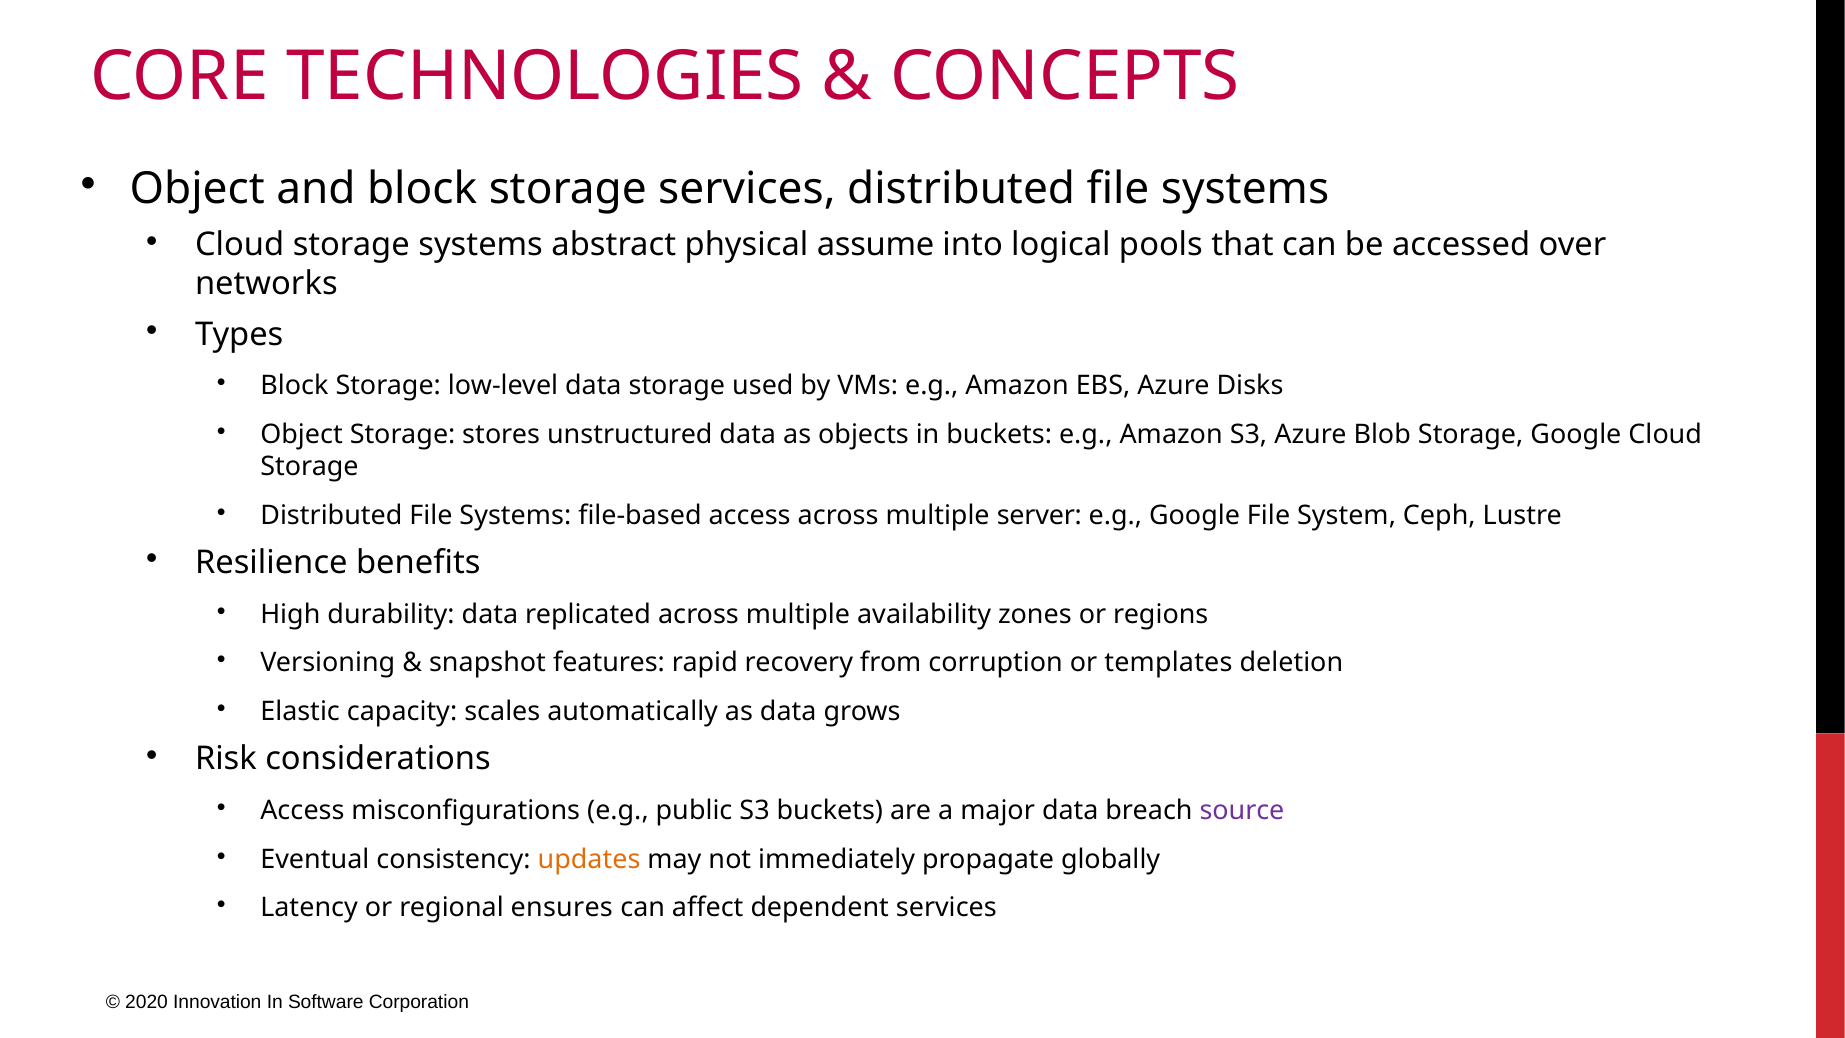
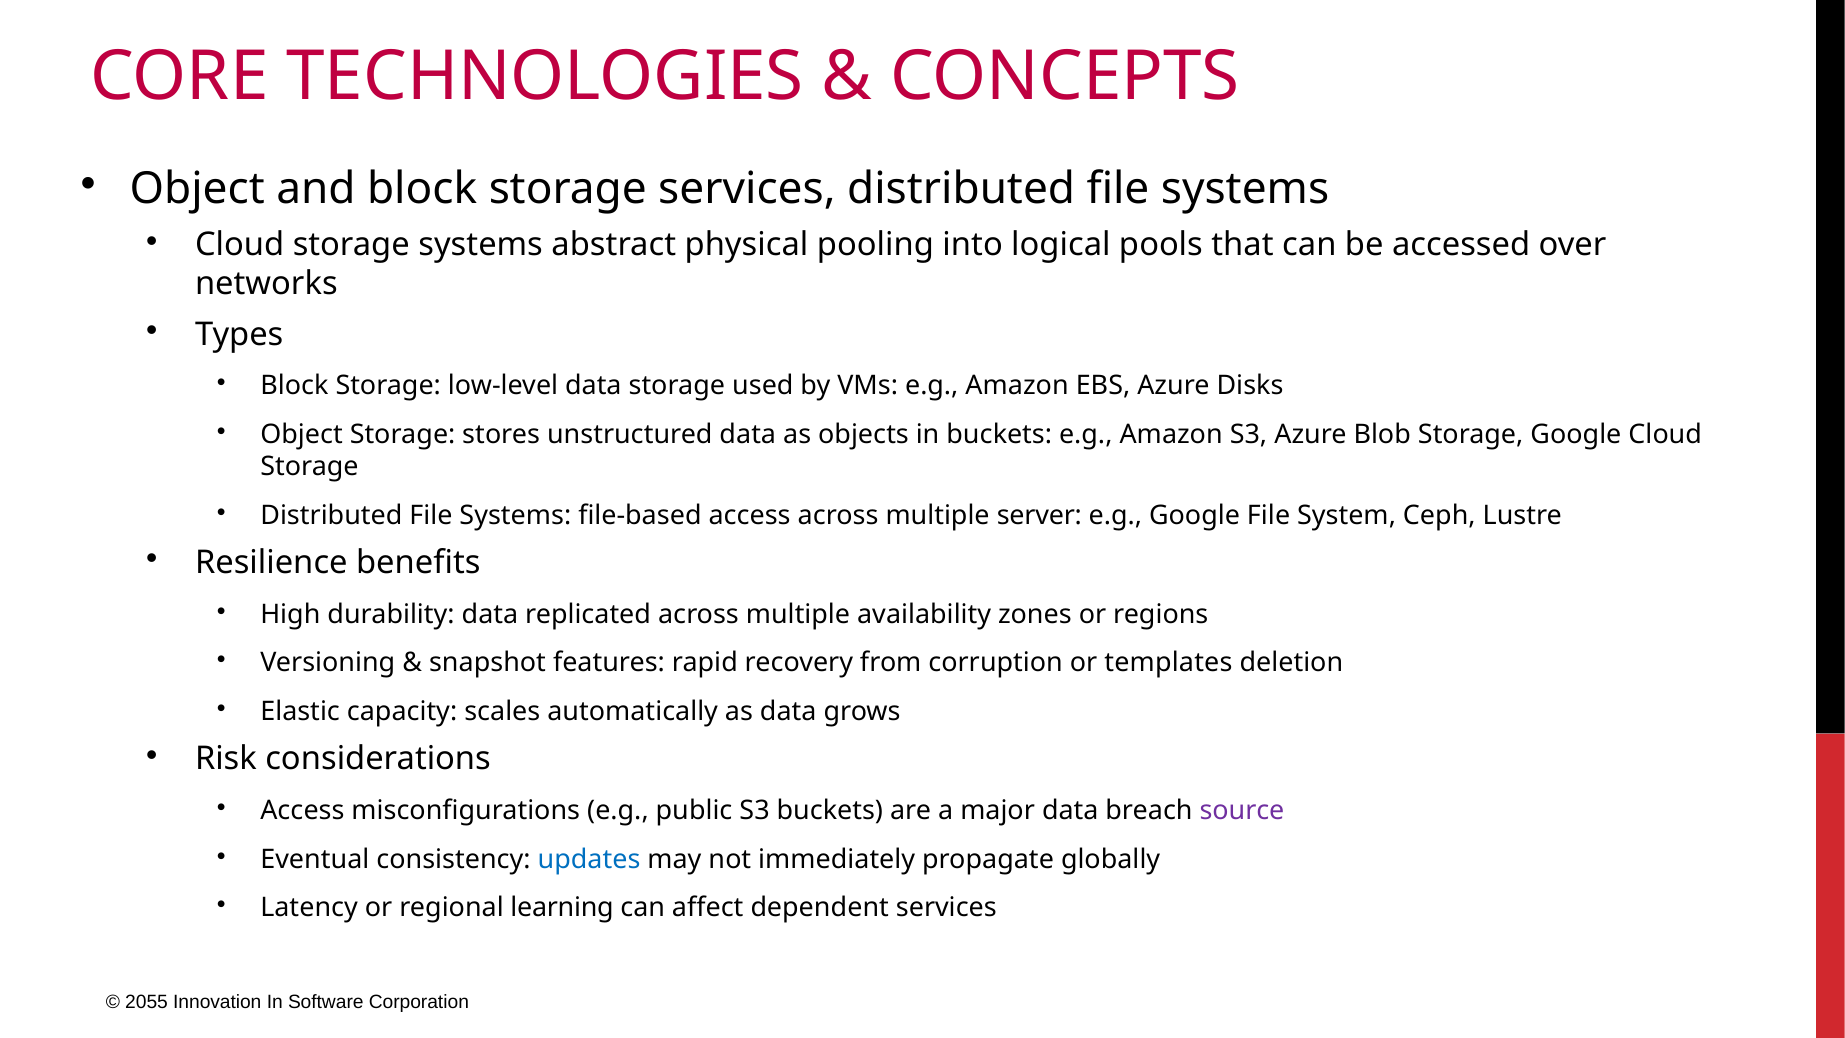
assume: assume -> pooling
updates colour: orange -> blue
ensures: ensures -> learning
2020: 2020 -> 2055
